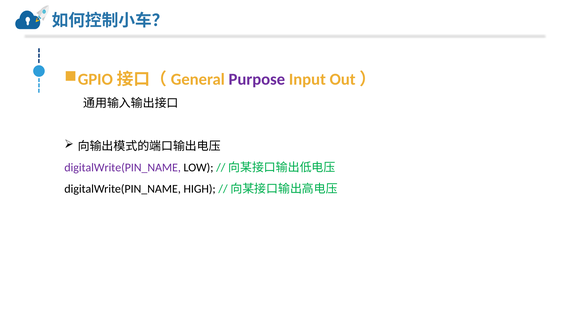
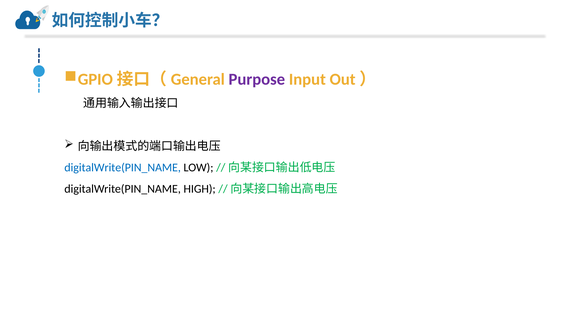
digitalWrite(PIN_NAME at (123, 168) colour: purple -> blue
